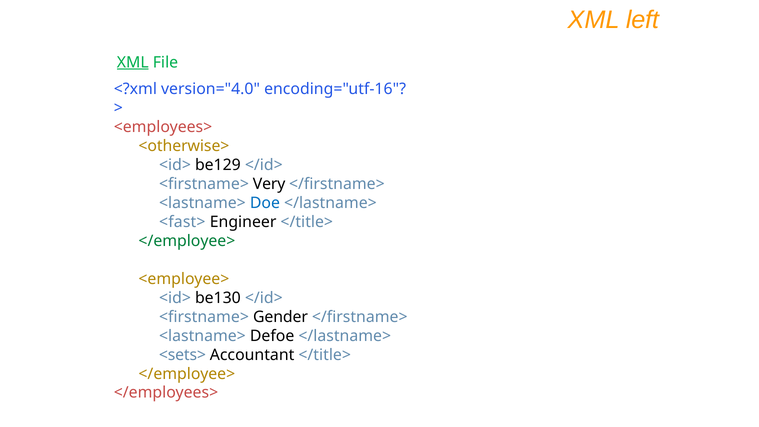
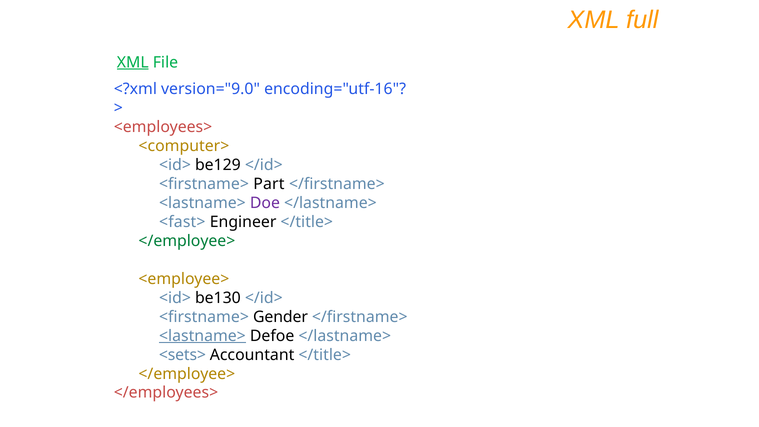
left: left -> full
version="4.0: version="4.0 -> version="9.0
<otherwise>: <otherwise> -> <computer>
Very: Very -> Part
Doe colour: blue -> purple
<lastname> at (202, 336) underline: none -> present
